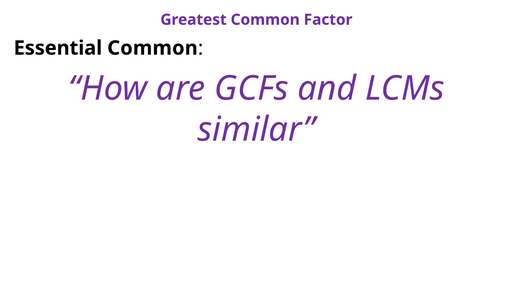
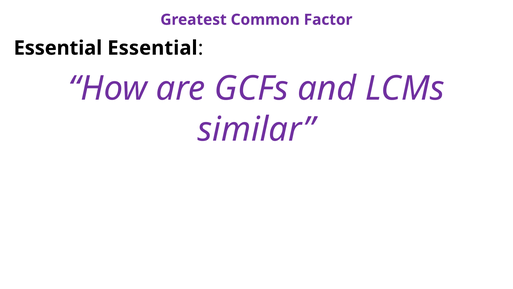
Essential Common: Common -> Essential
